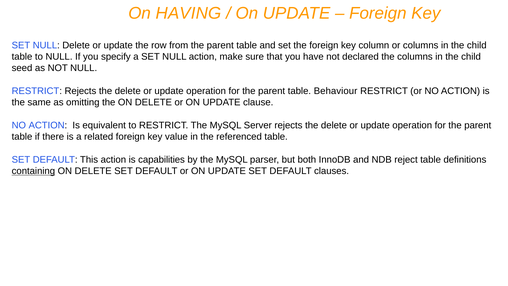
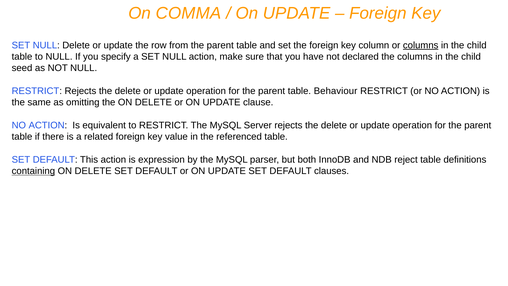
HAVING: HAVING -> COMMA
columns at (421, 45) underline: none -> present
capabilities: capabilities -> expression
